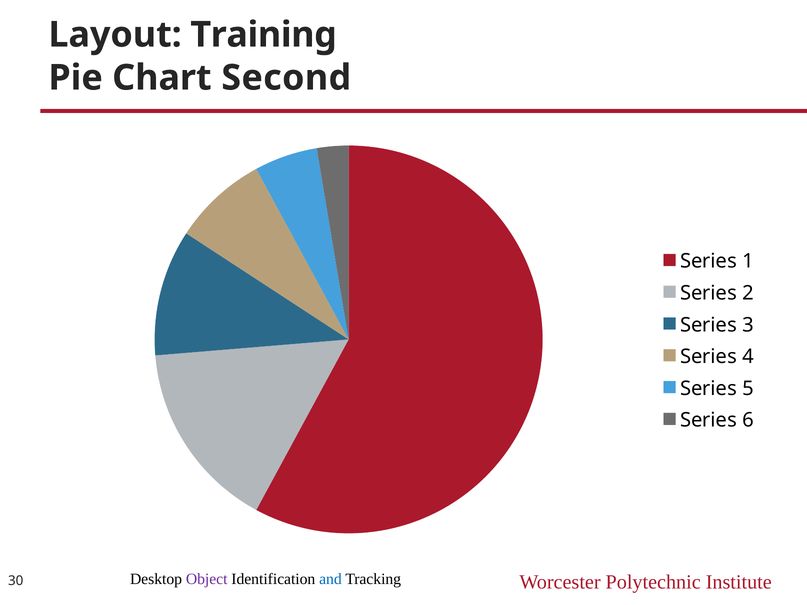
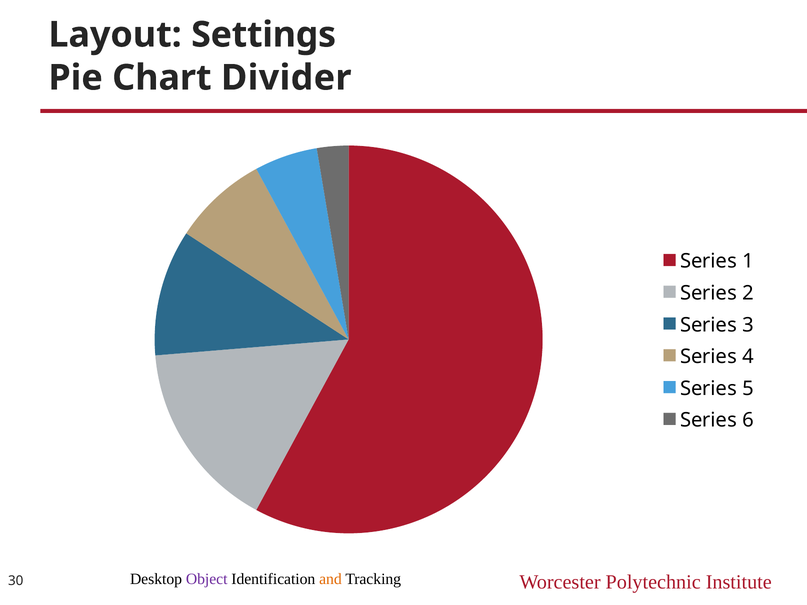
Training: Training -> Settings
Second: Second -> Divider
and colour: blue -> orange
